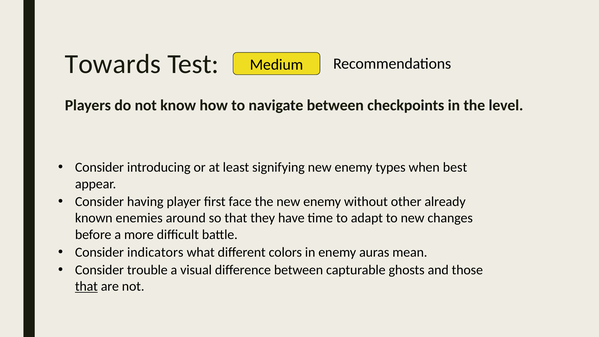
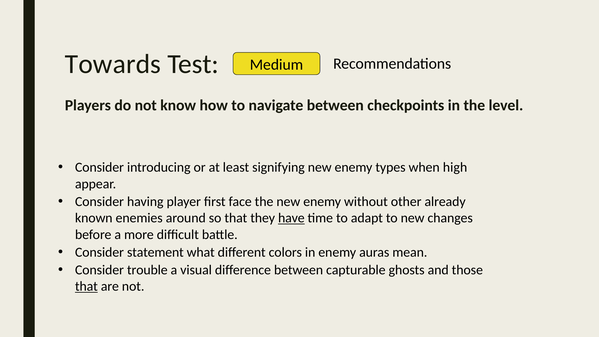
best: best -> high
have underline: none -> present
indicators: indicators -> statement
